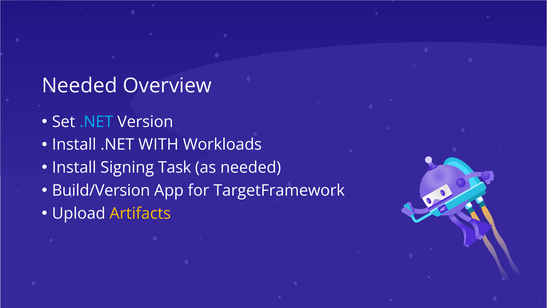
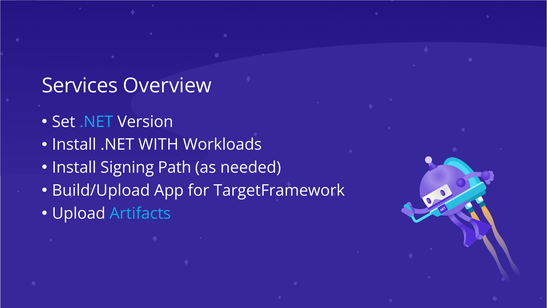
Needed at (80, 86): Needed -> Services
Task: Task -> Path
Build/Version: Build/Version -> Build/Upload
Artifacts colour: yellow -> light blue
